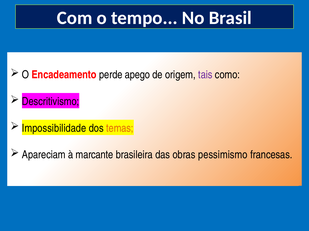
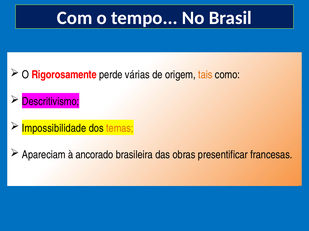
Encadeamento: Encadeamento -> Rigorosamente
apego: apego -> várias
tais colour: purple -> orange
marcante: marcante -> ancorado
pessimismo: pessimismo -> presentificar
